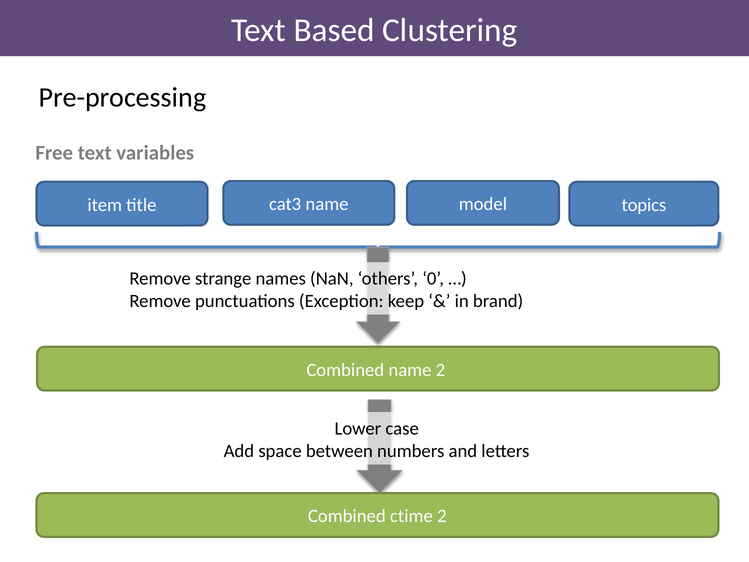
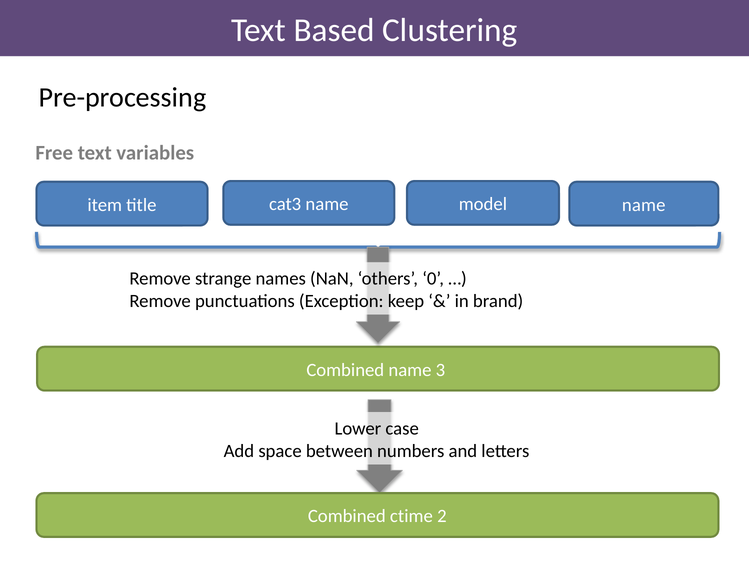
model topics: topics -> name
name 2: 2 -> 3
